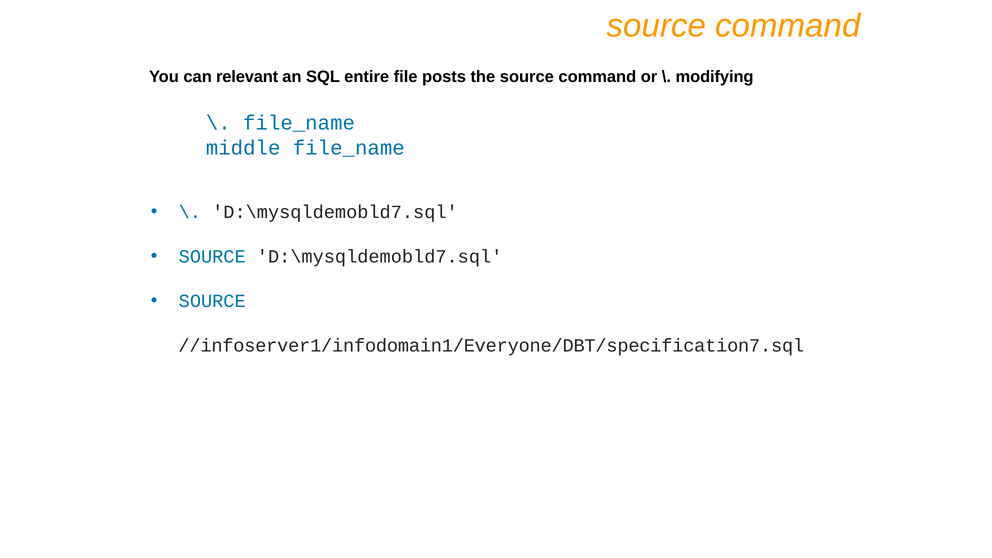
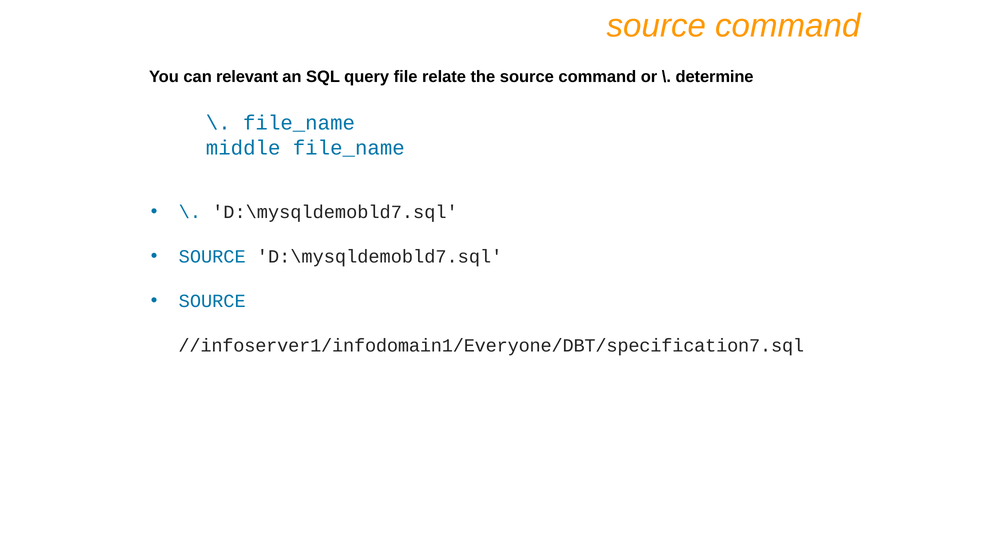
entire: entire -> query
posts: posts -> relate
modifying: modifying -> determine
